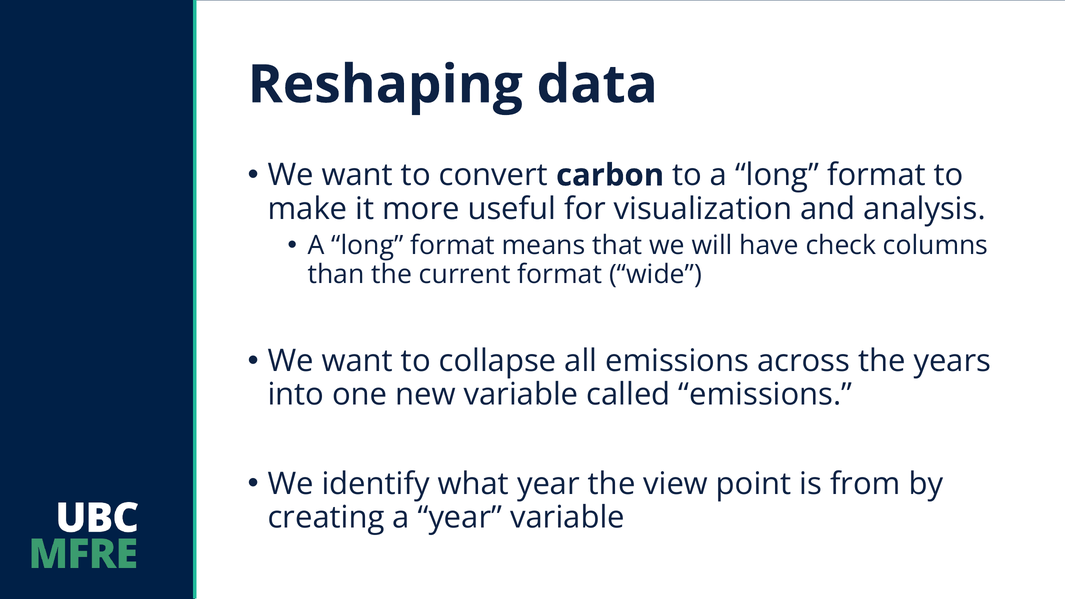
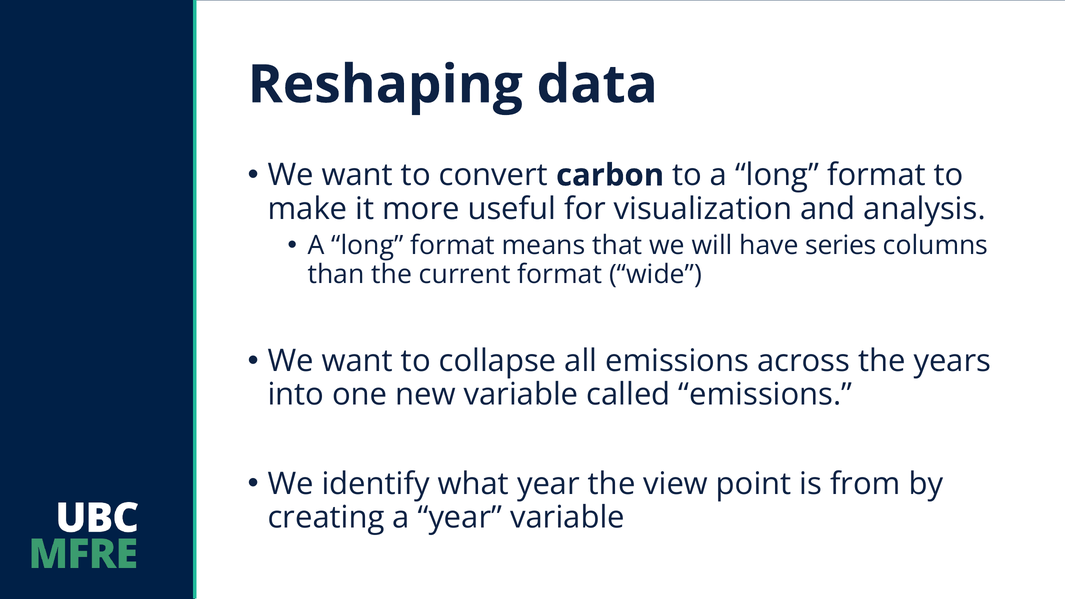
check: check -> series
